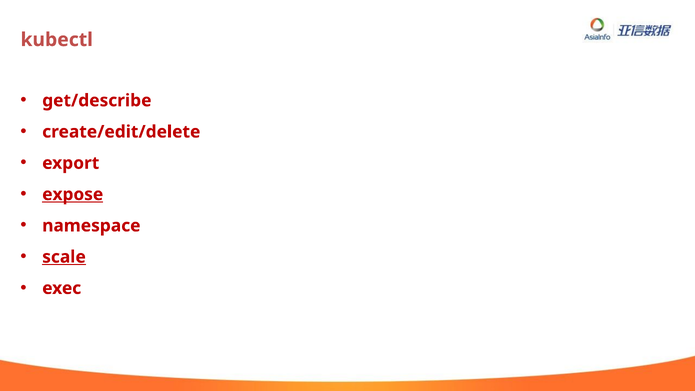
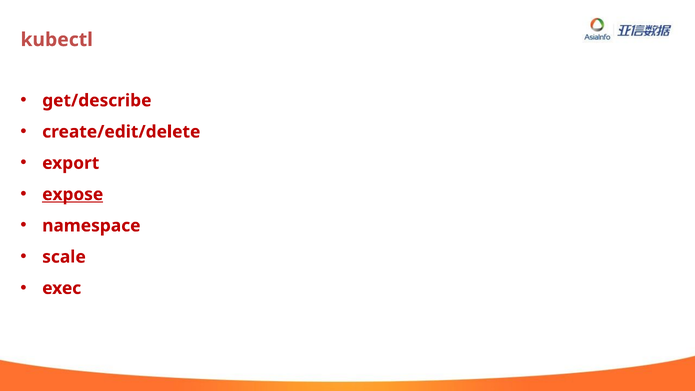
scale underline: present -> none
